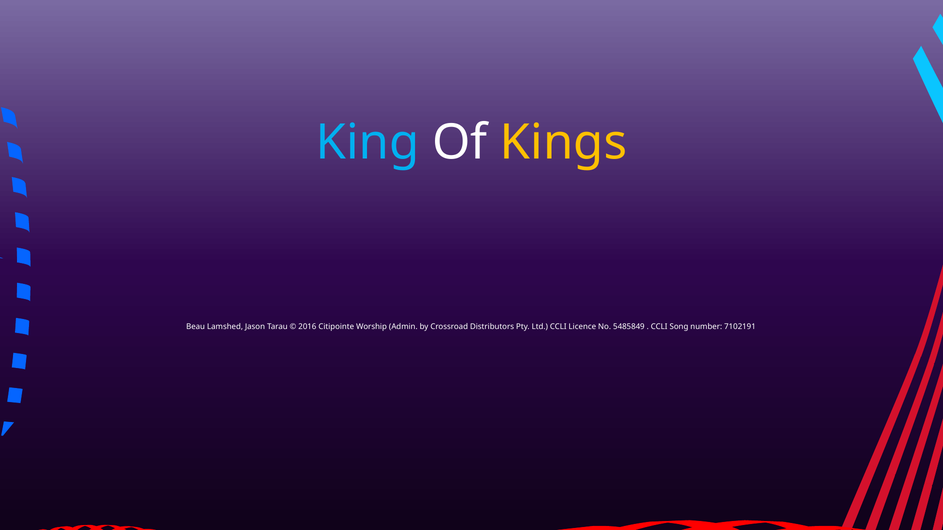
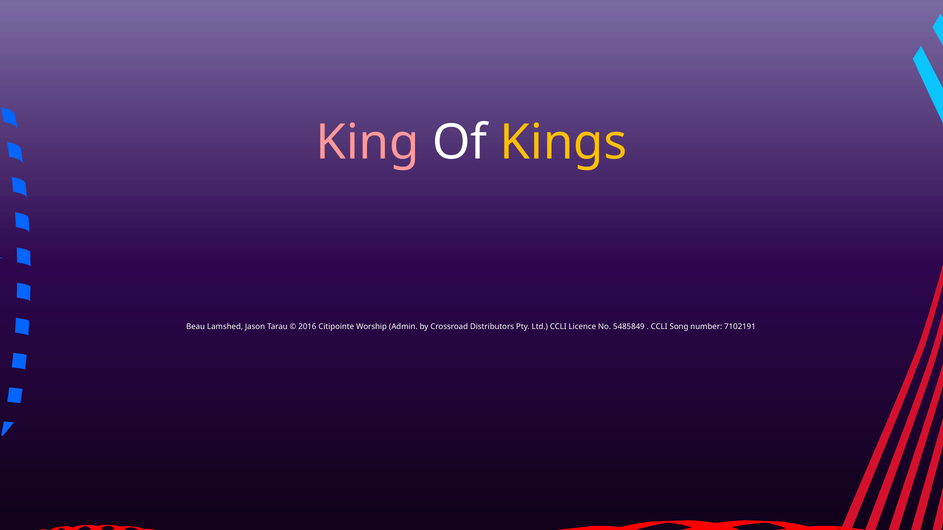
King colour: light blue -> pink
